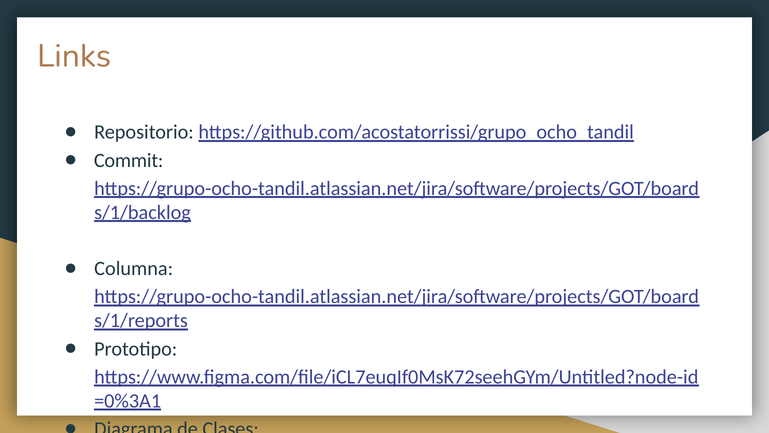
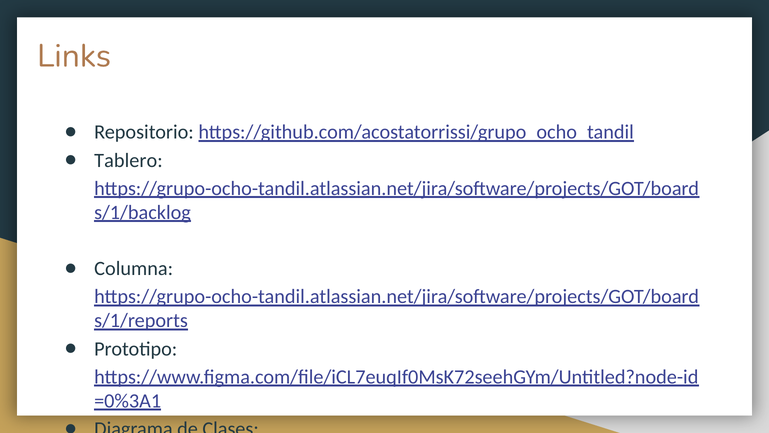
Commit: Commit -> Tablero
